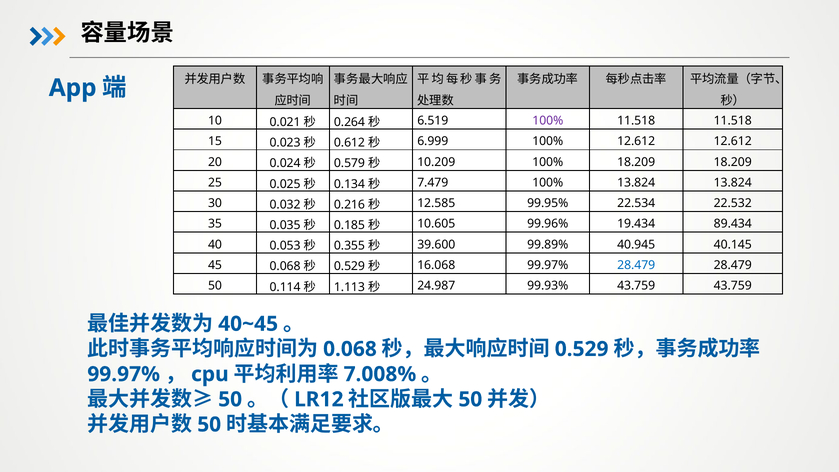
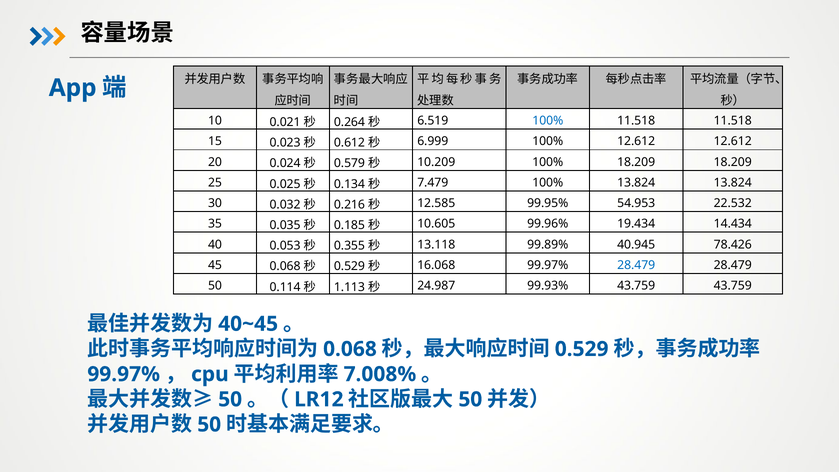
100% at (548, 121) colour: purple -> blue
22.534: 22.534 -> 54.953
89.434: 89.434 -> 14.434
39.600: 39.600 -> 13.118
40.145: 40.145 -> 78.426
